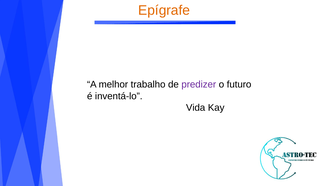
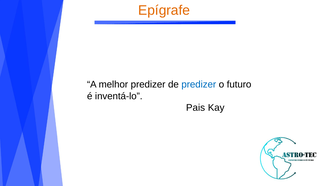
melhor trabalho: trabalho -> predizer
predizer at (199, 84) colour: purple -> blue
Vida: Vida -> Pais
